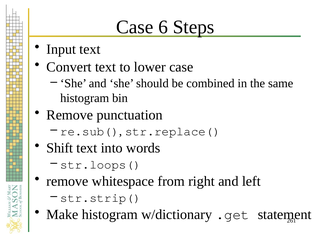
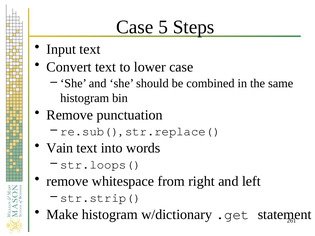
6: 6 -> 5
Shift: Shift -> Vain
